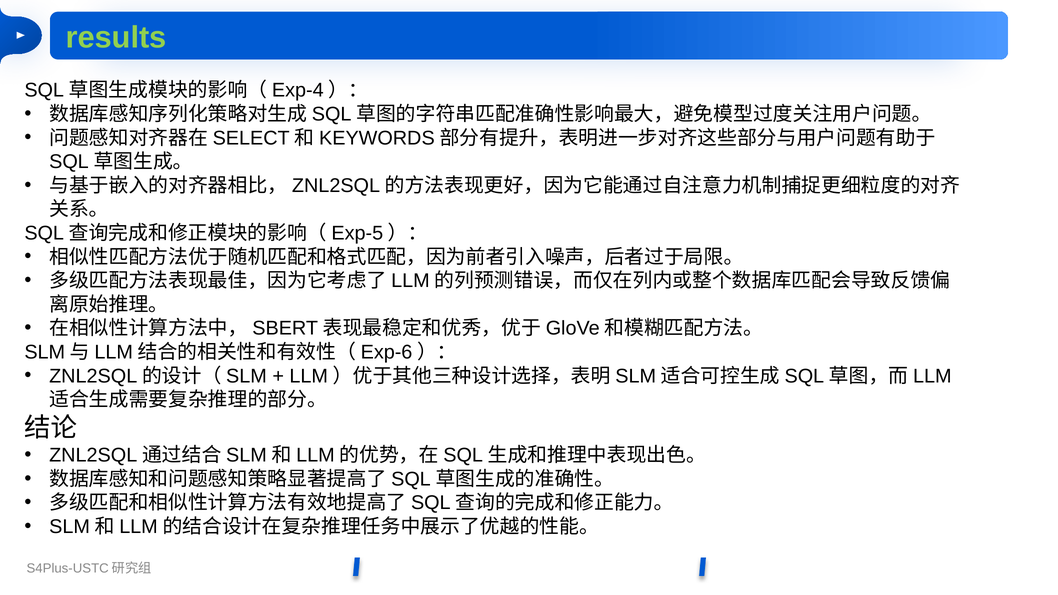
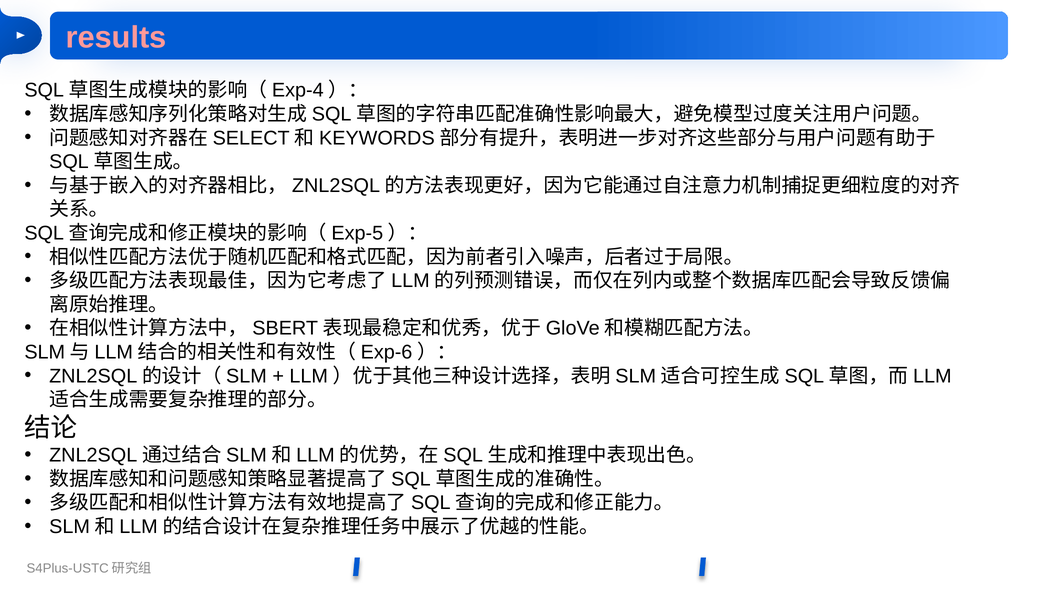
results colour: light green -> pink
